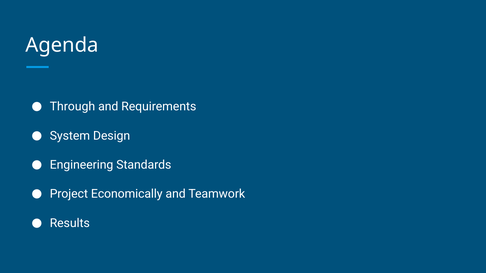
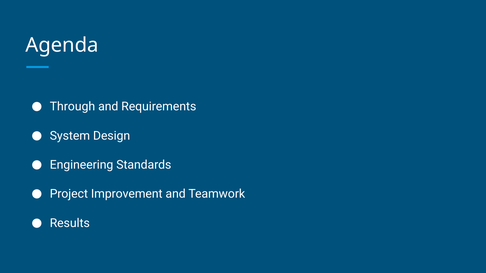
Economically: Economically -> Improvement
